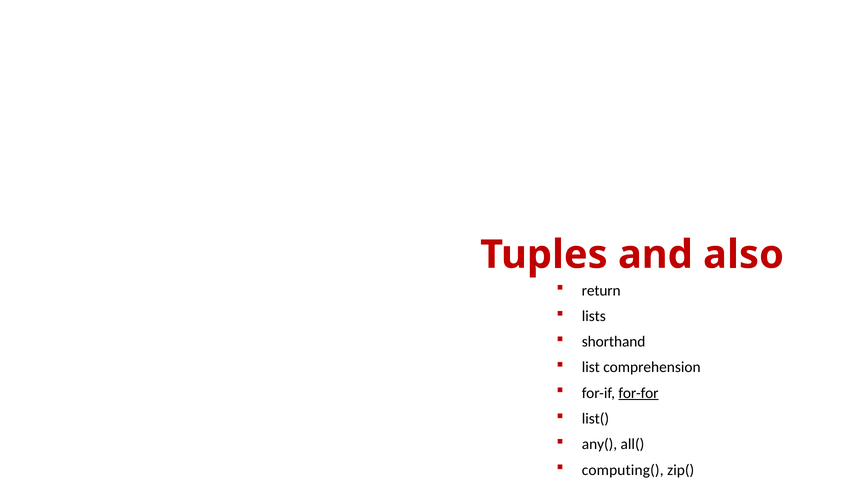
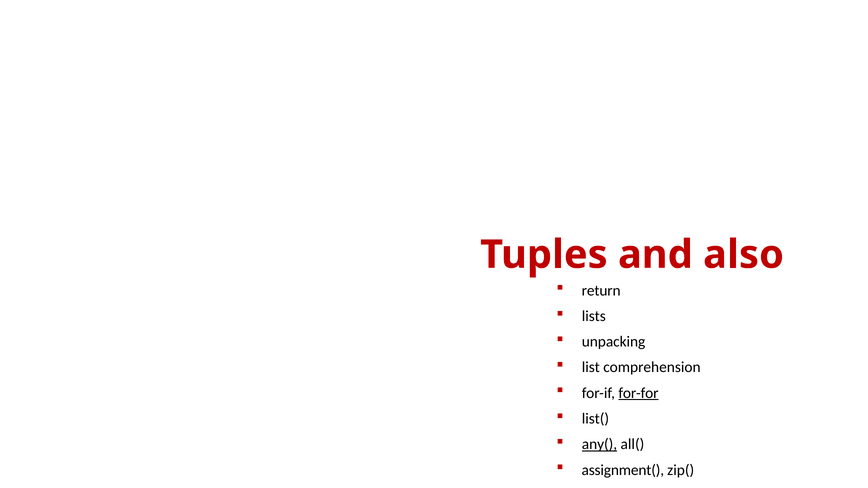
shorthand: shorthand -> unpacking
any( underline: none -> present
computing(: computing( -> assignment(
